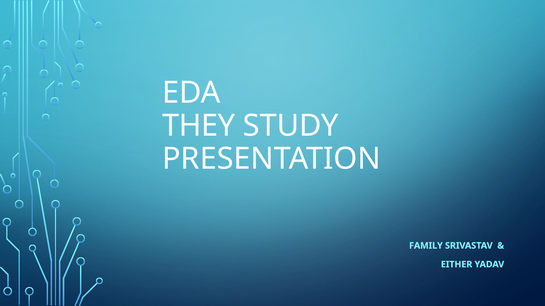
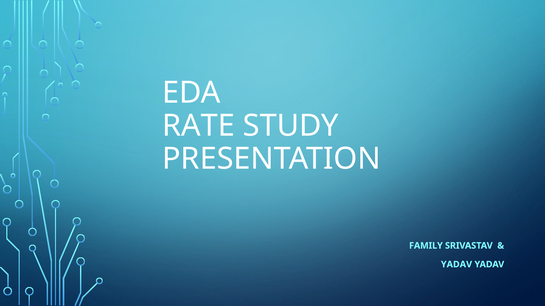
THEY: THEY -> RATE
EITHER at (457, 265): EITHER -> YADAV
